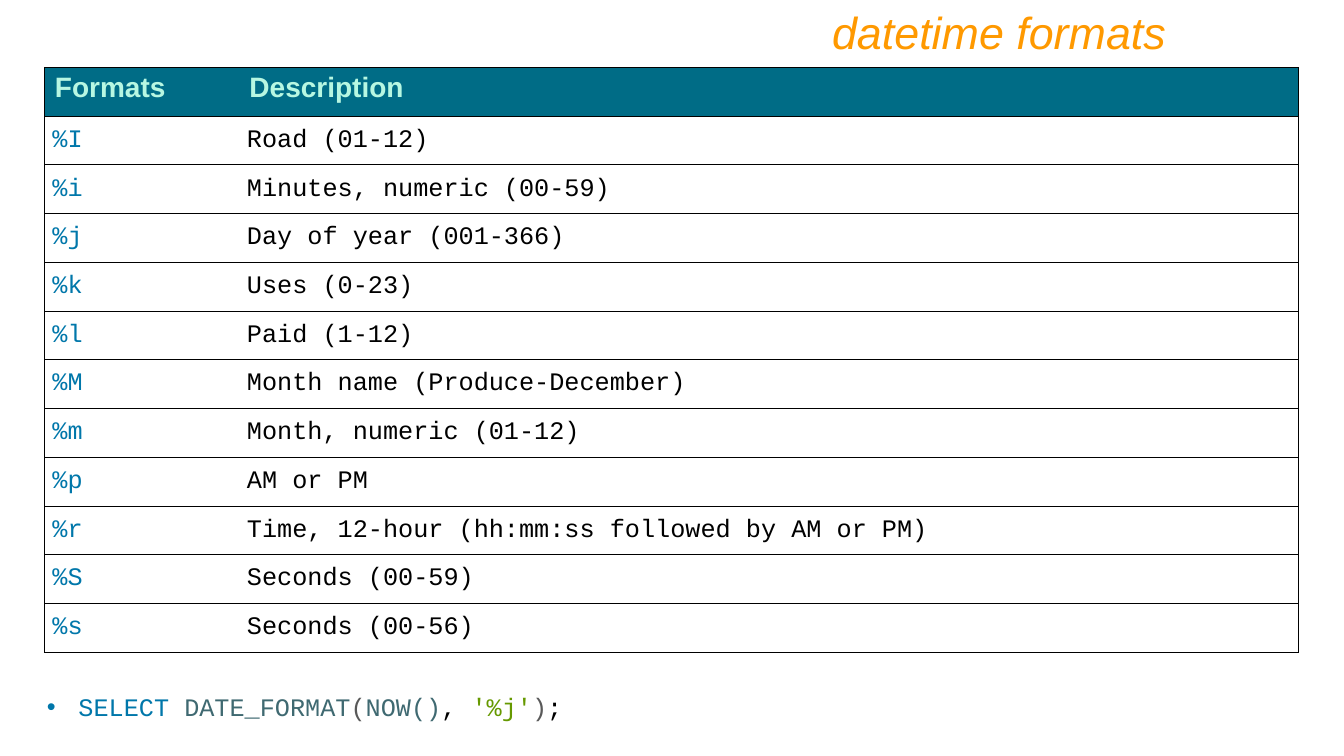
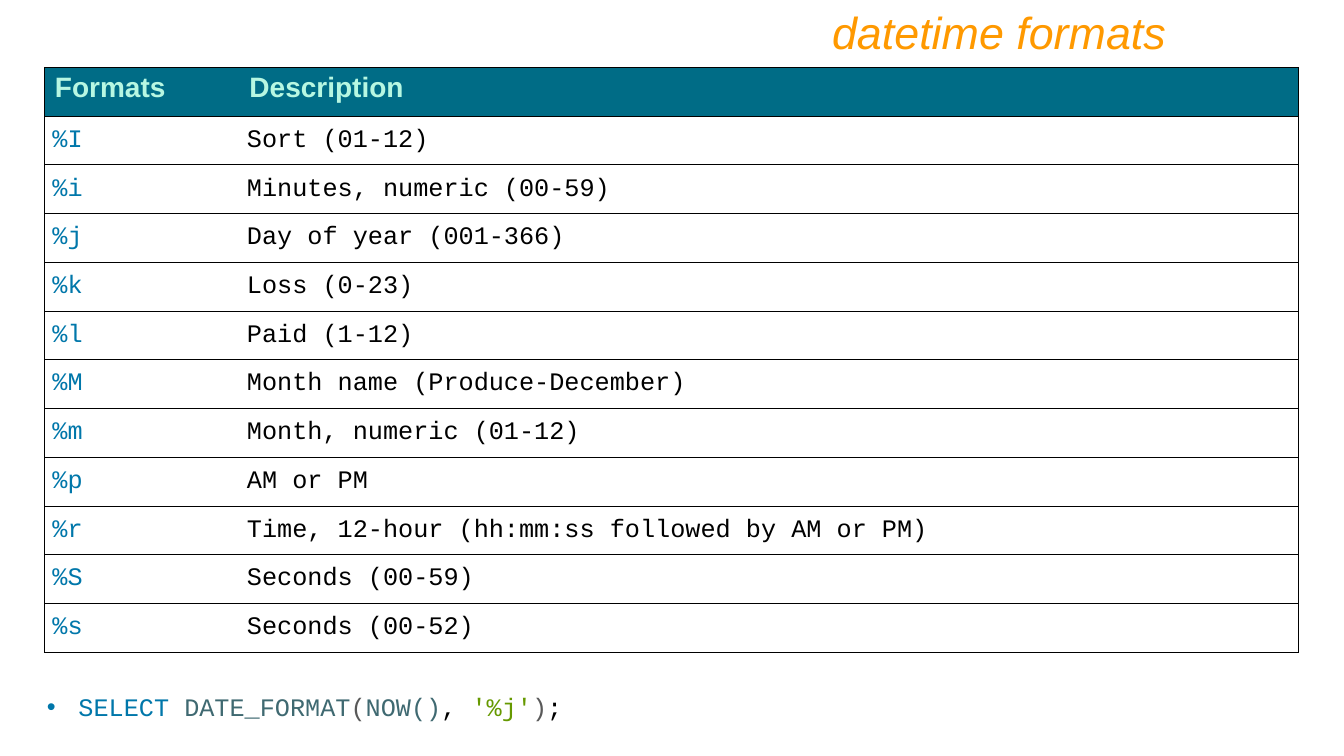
Road: Road -> Sort
Uses: Uses -> Loss
00-56: 00-56 -> 00-52
